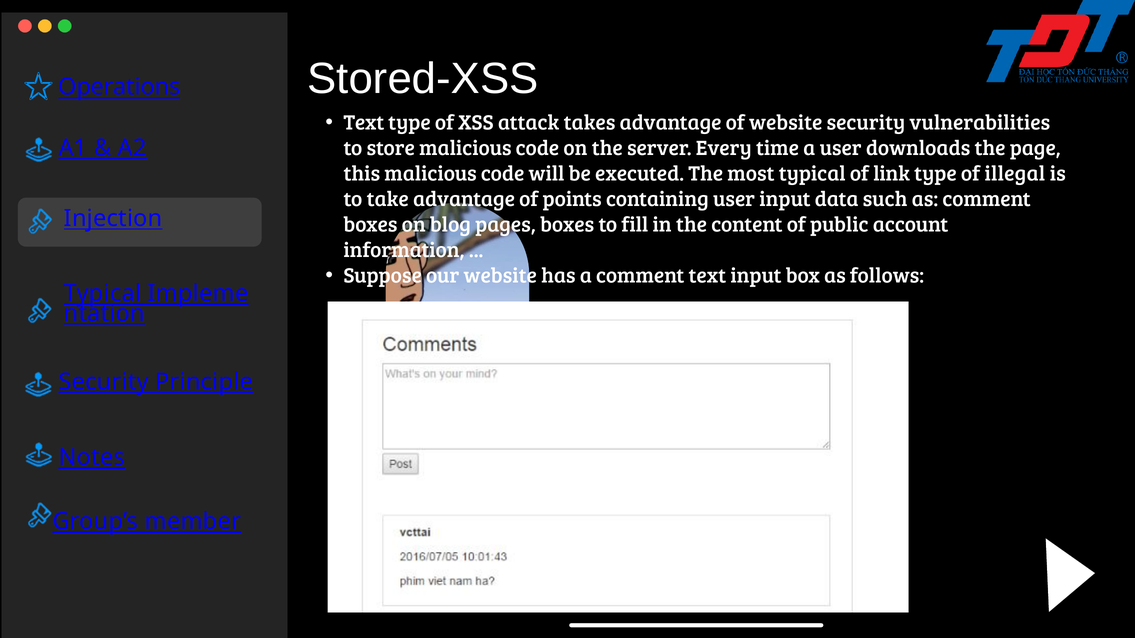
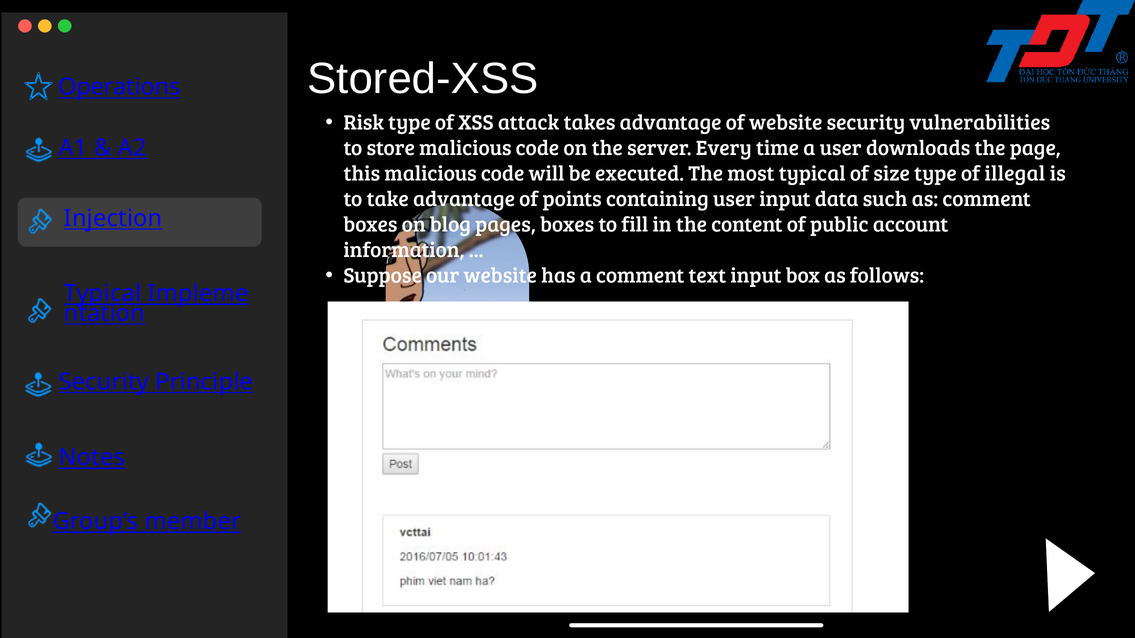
Text at (364, 123): Text -> Risk
link: link -> size
